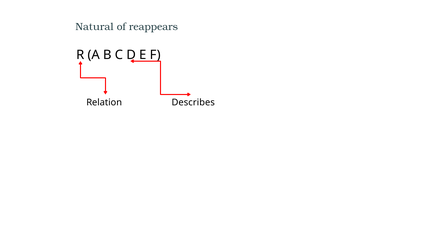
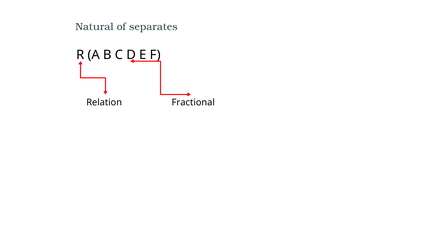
reappears: reappears -> separates
Describes: Describes -> Fractional
